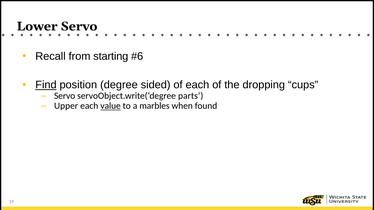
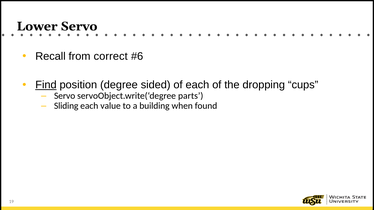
starting: starting -> correct
Upper: Upper -> Sliding
value underline: present -> none
marbles: marbles -> building
